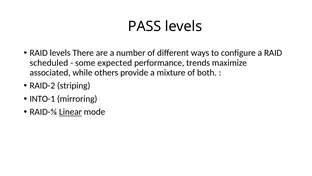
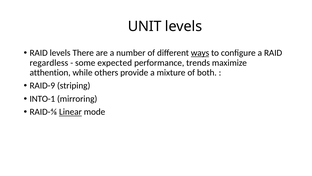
PASS: PASS -> UNIT
ways underline: none -> present
scheduled: scheduled -> regardless
associated: associated -> atthention
RAID-2: RAID-2 -> RAID-9
